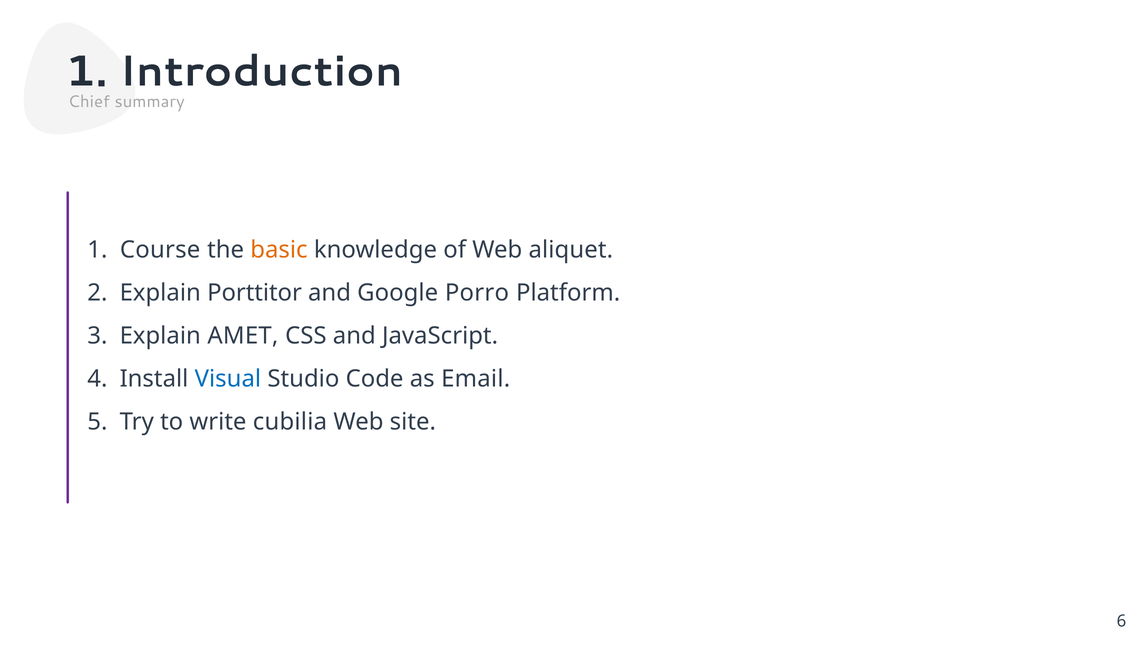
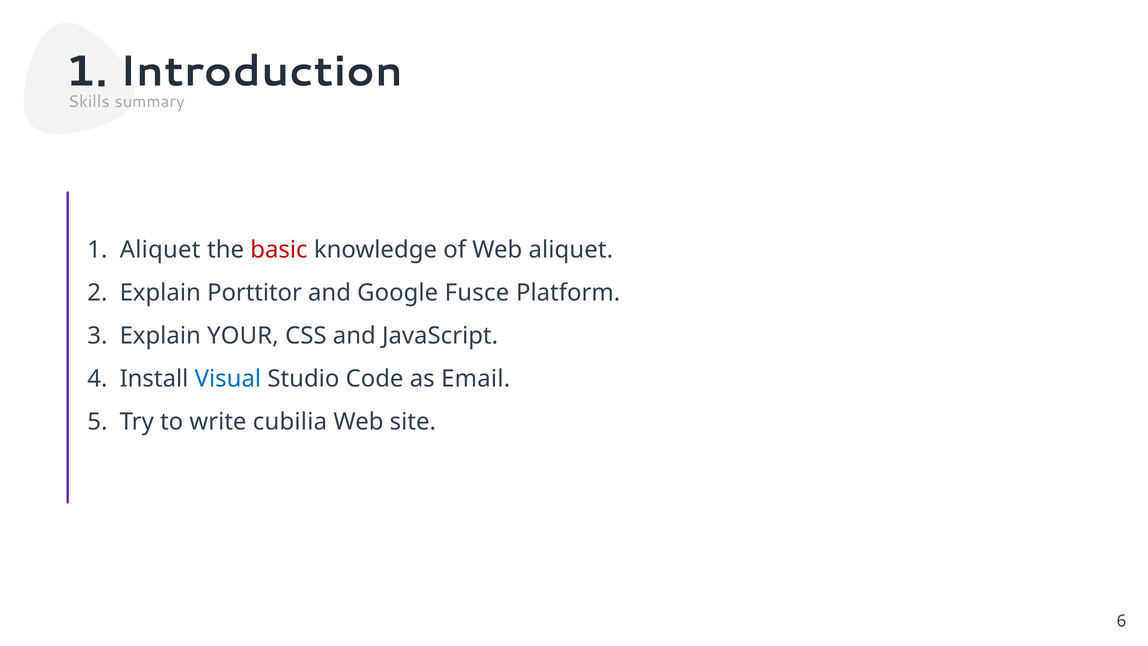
Chief: Chief -> Skills
1 Course: Course -> Aliquet
basic colour: orange -> red
Porro: Porro -> Fusce
AMET: AMET -> YOUR
